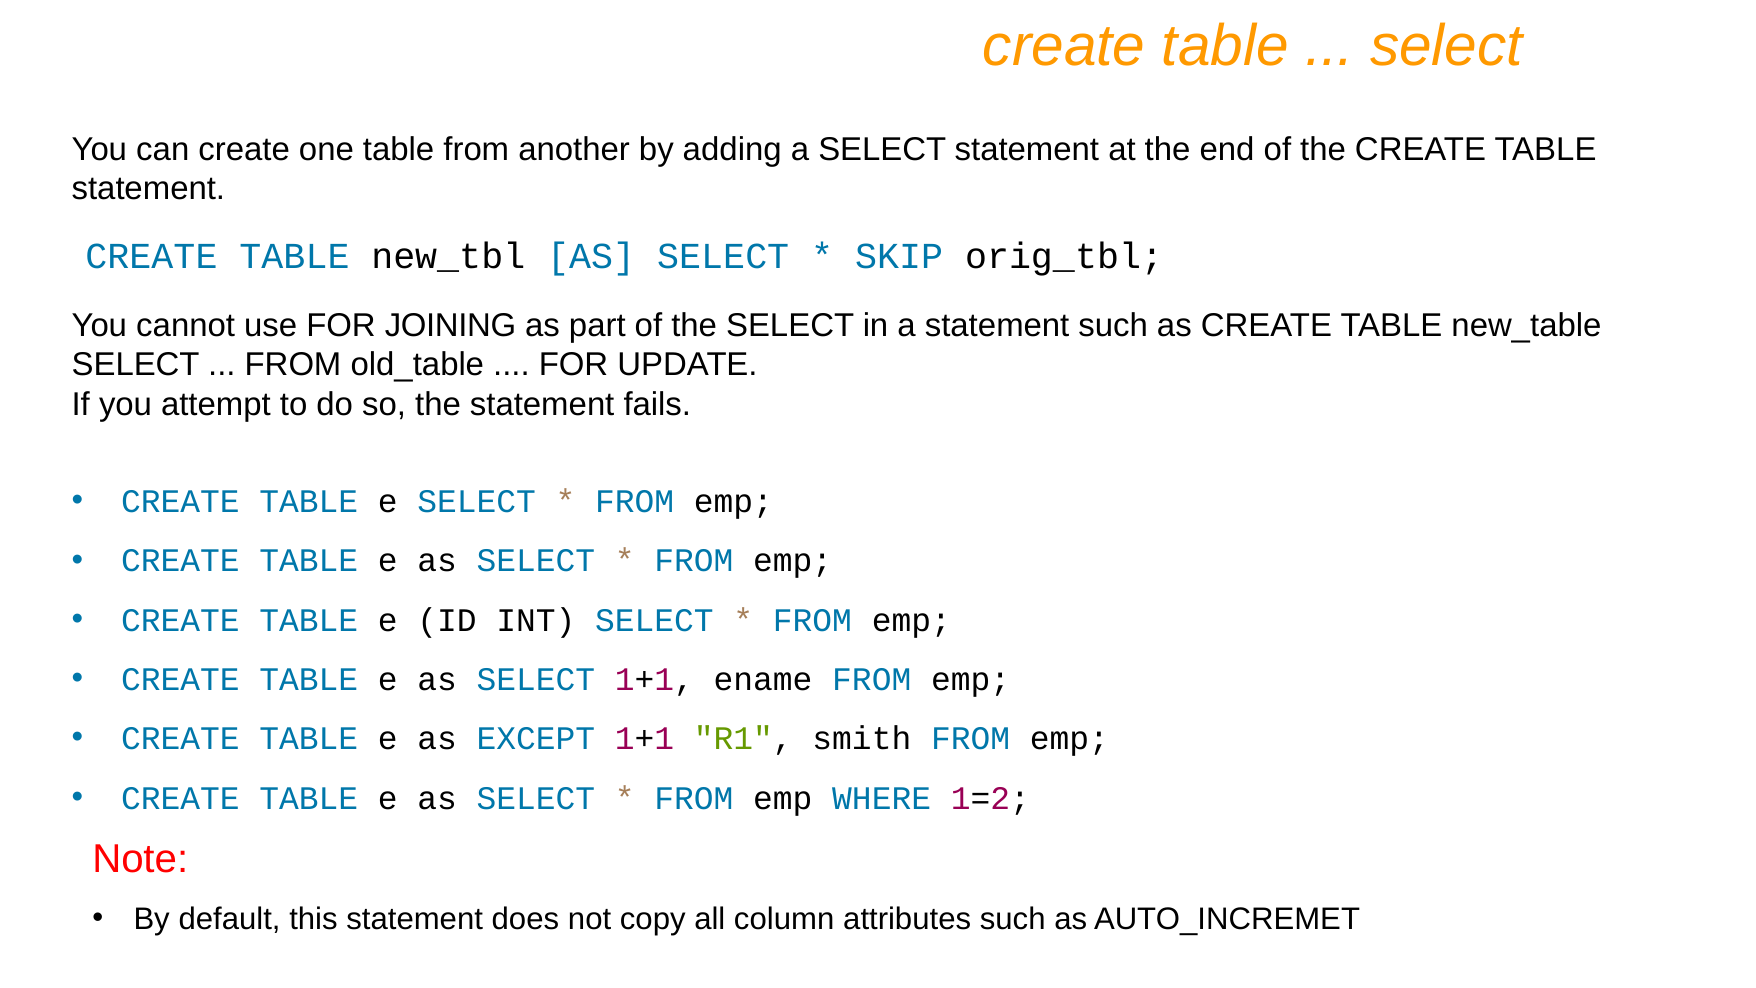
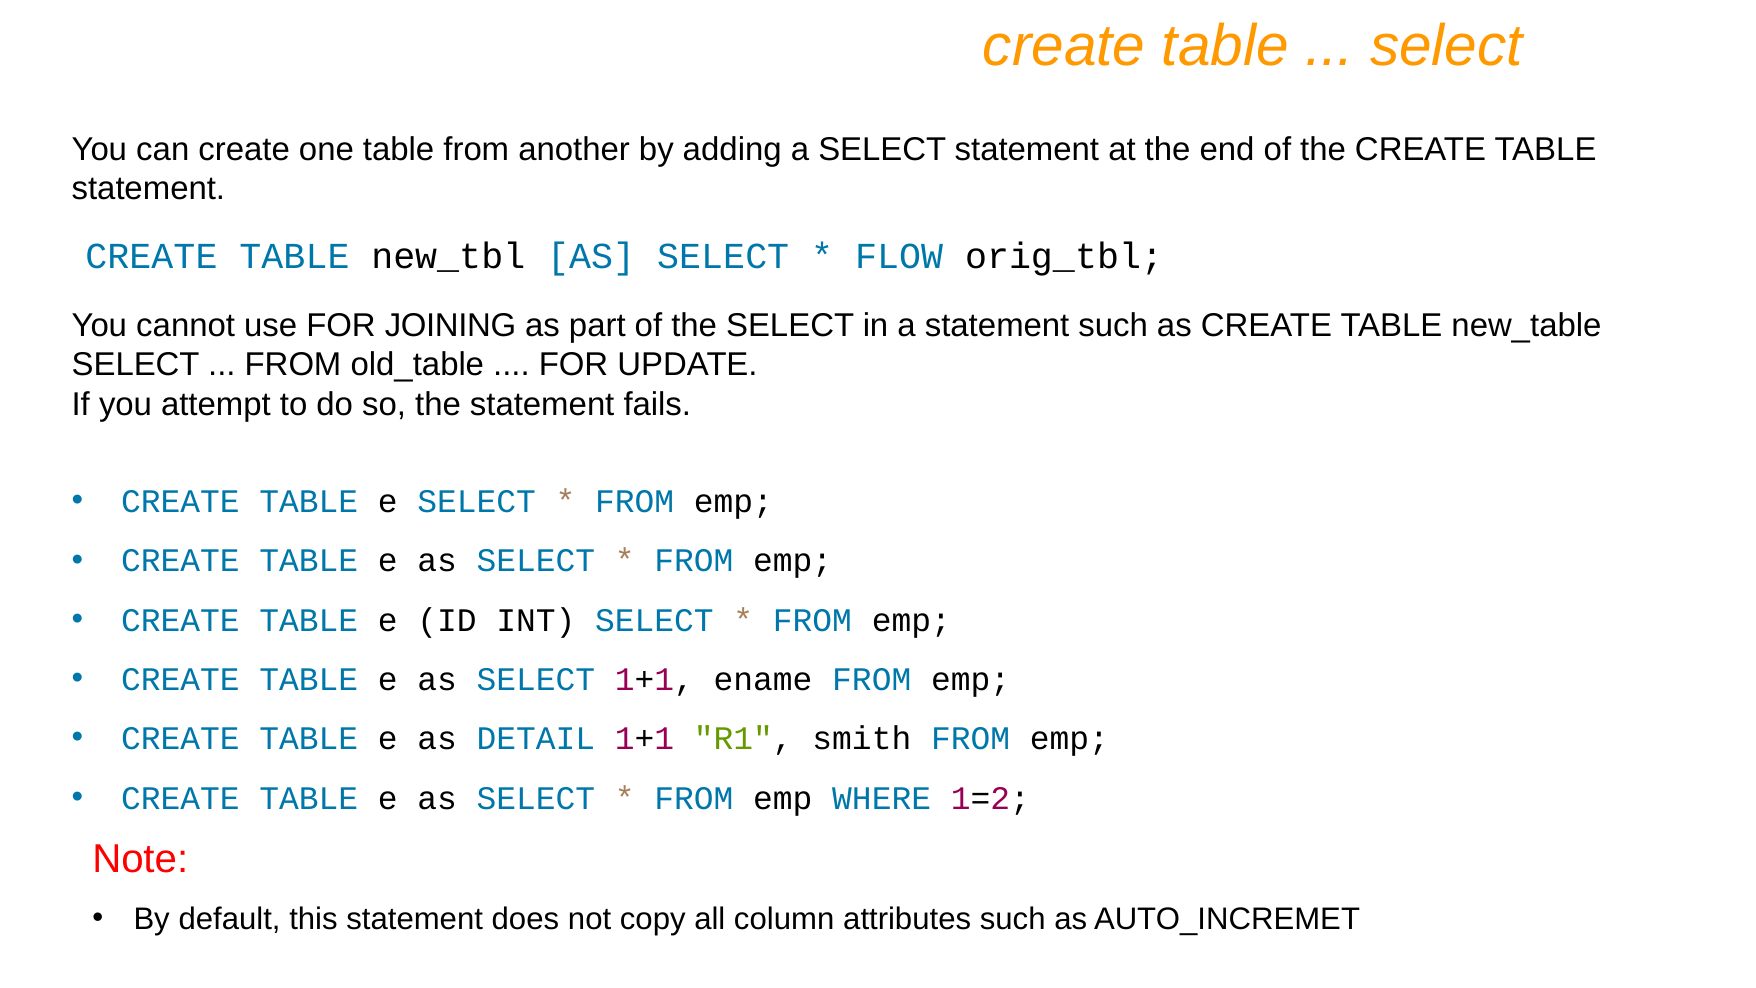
SKIP: SKIP -> FLOW
EXCEPT: EXCEPT -> DETAIL
